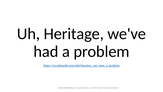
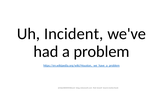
Heritage: Heritage -> Incident
